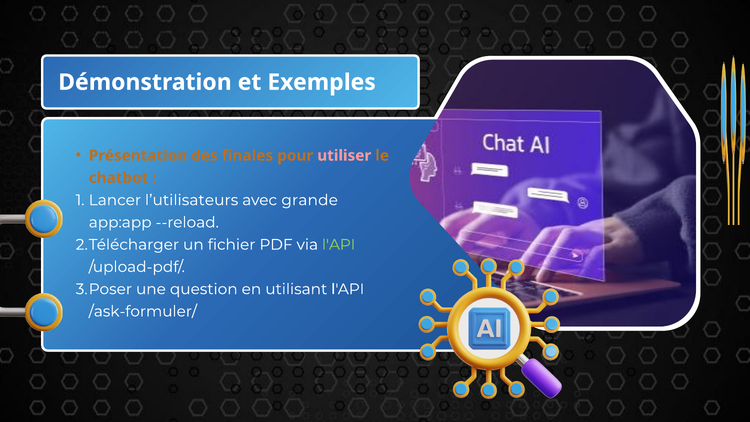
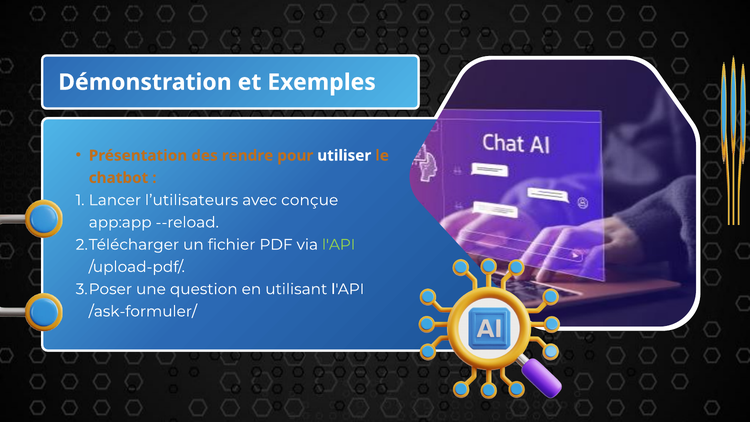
finales: finales -> rendre
utiliser colour: pink -> white
grande: grande -> conçue
